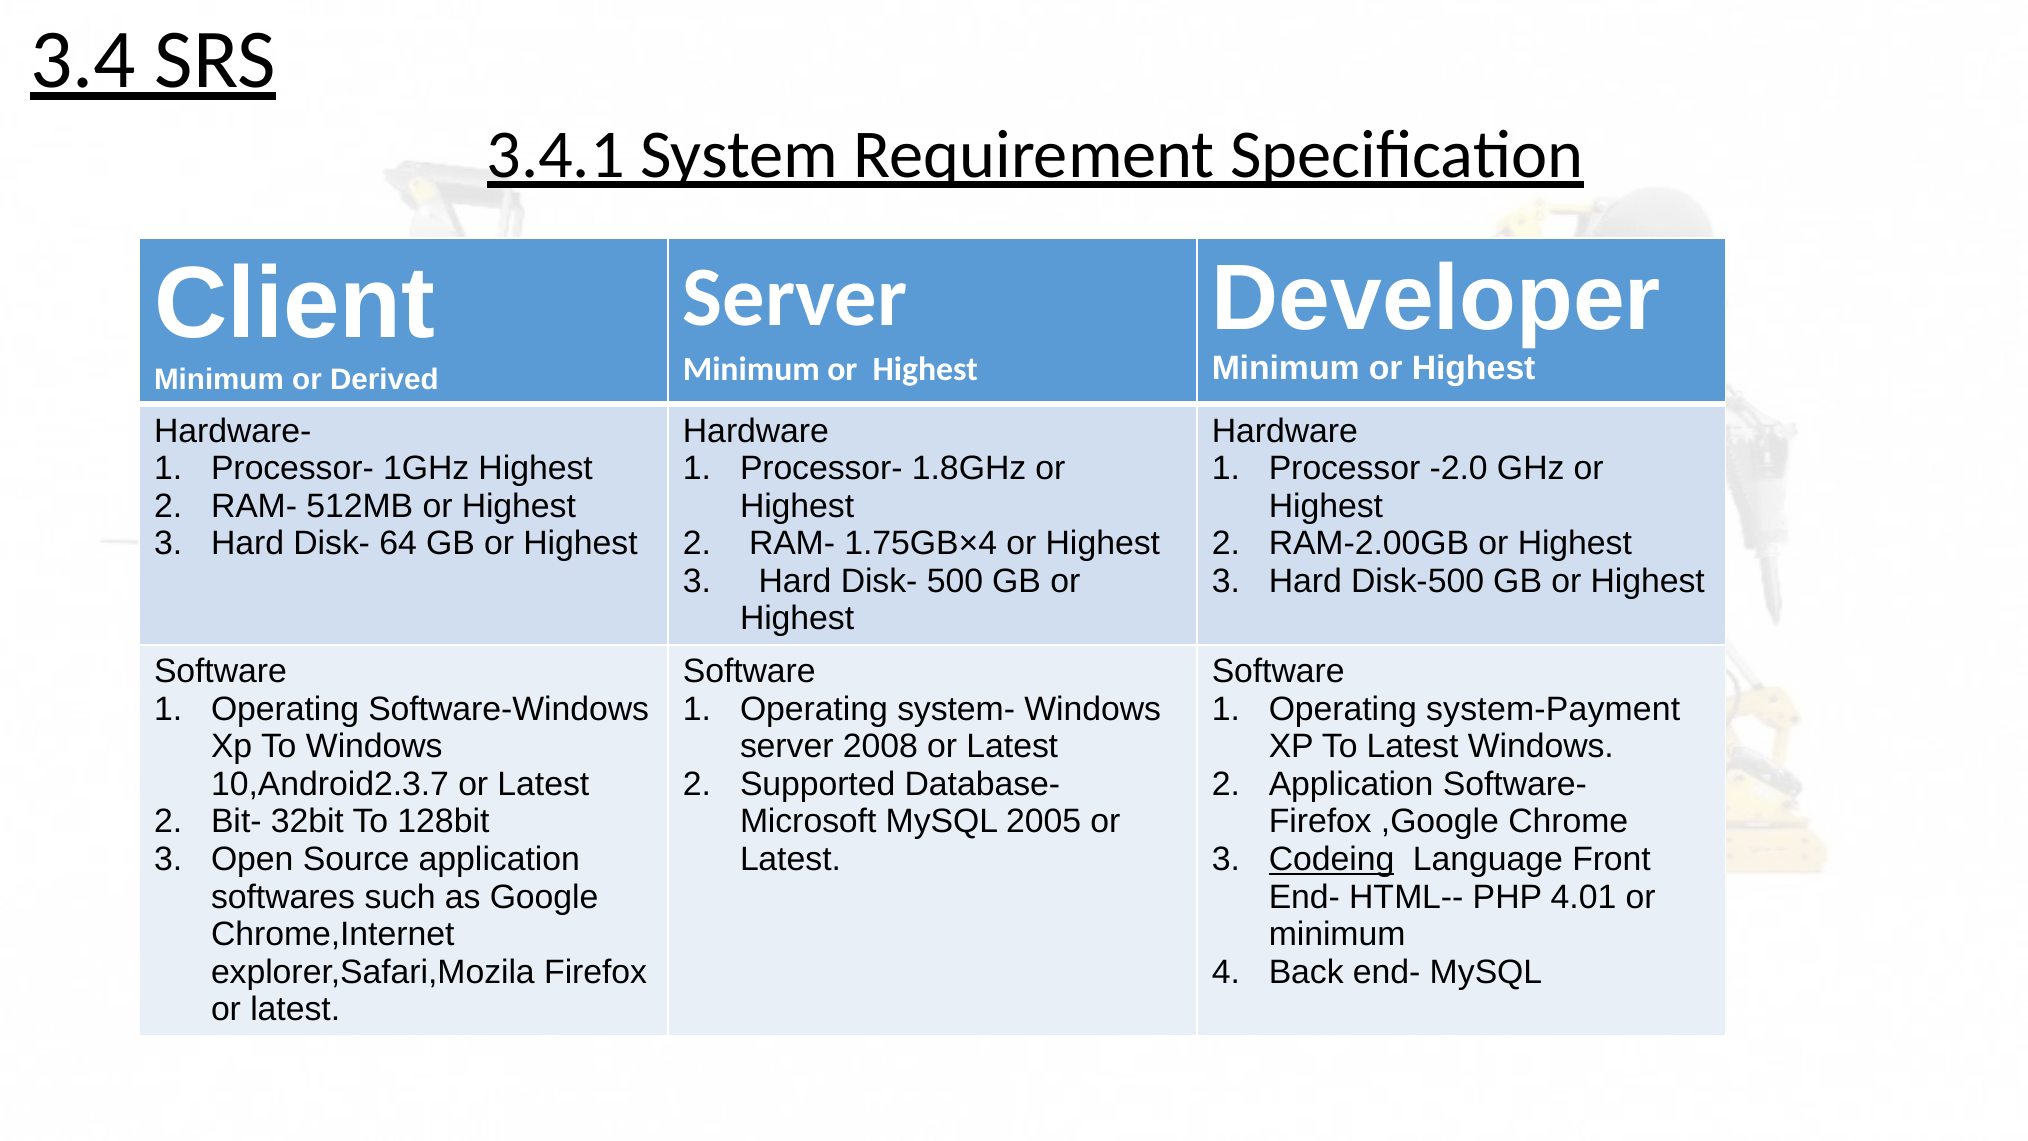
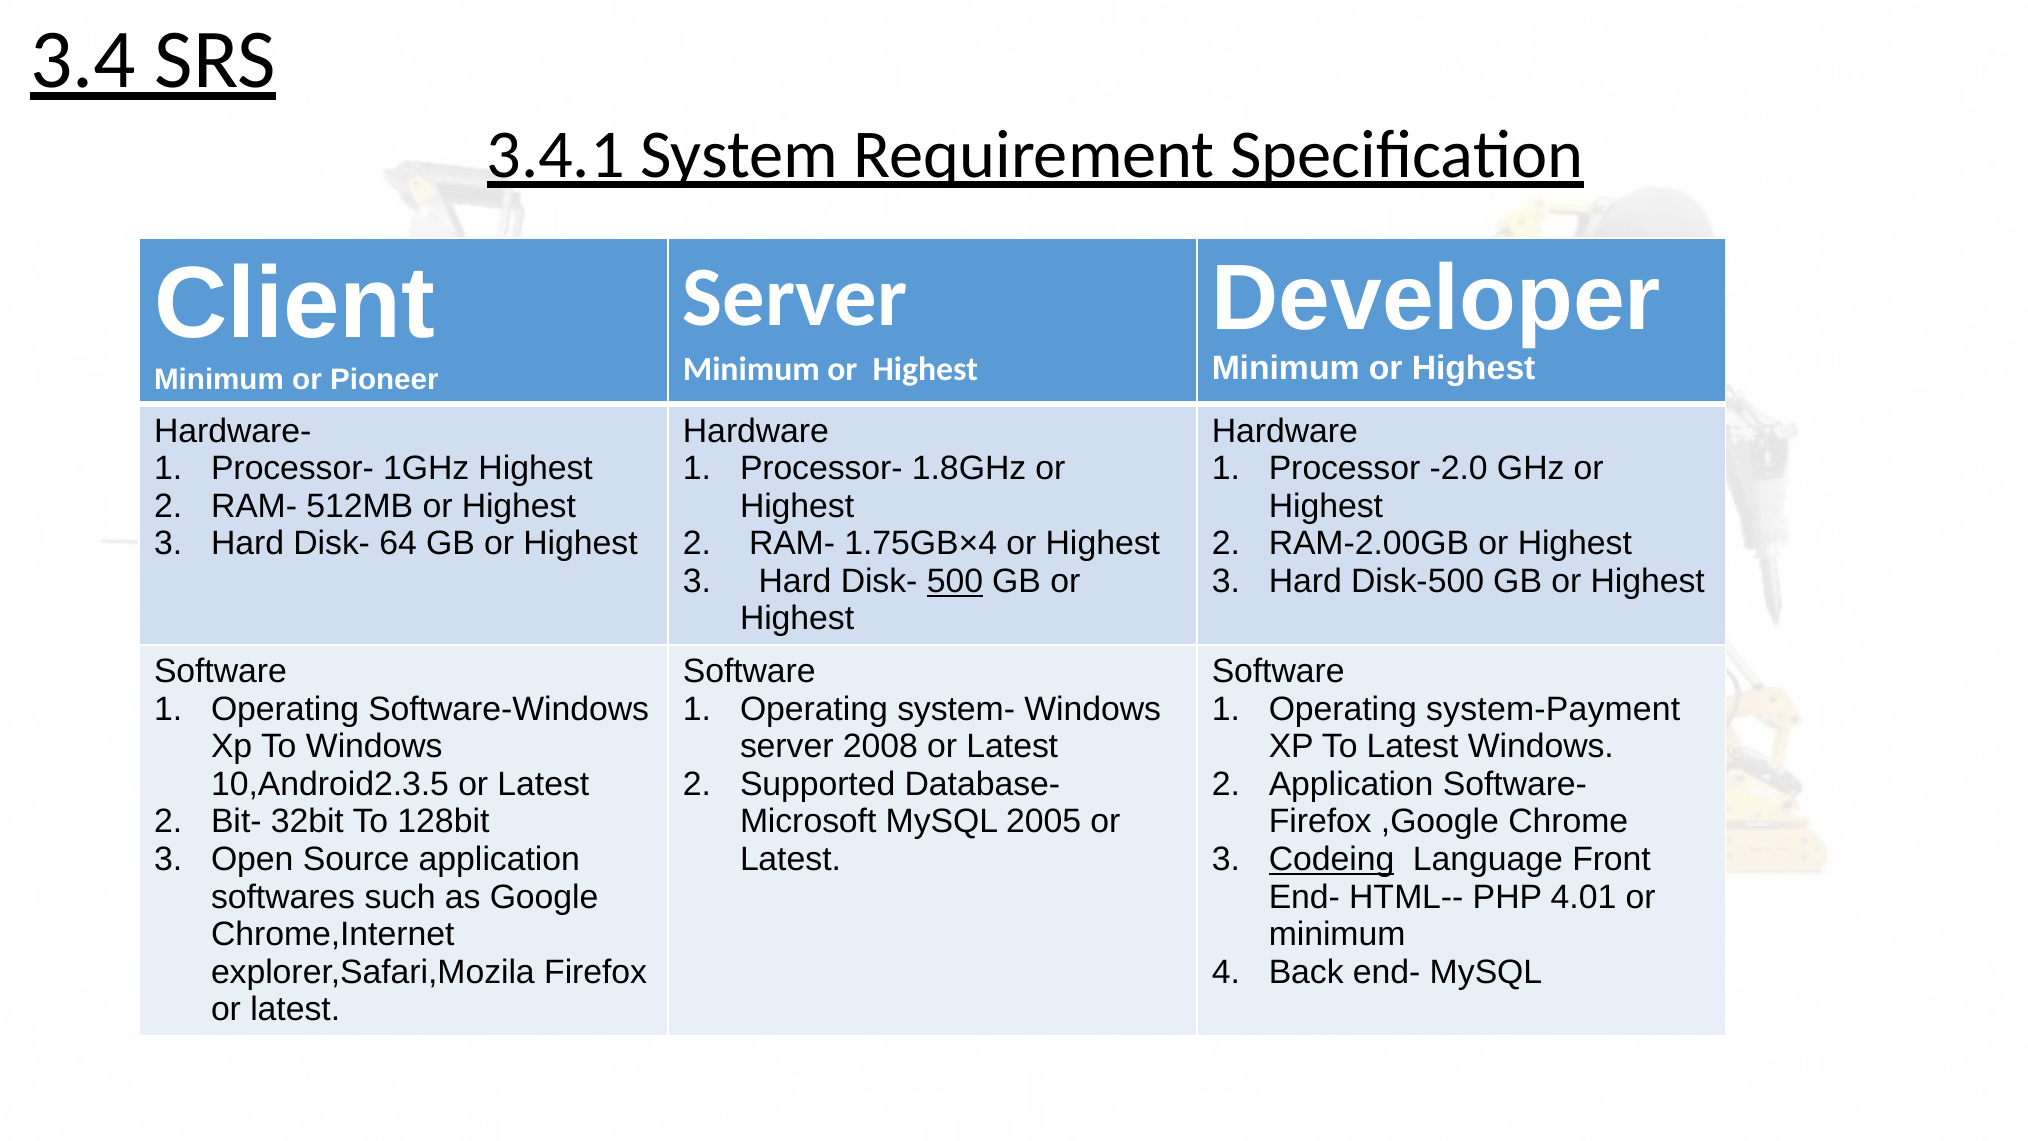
Derived: Derived -> Pioneer
500 underline: none -> present
10,Android2.3.7: 10,Android2.3.7 -> 10,Android2.3.5
